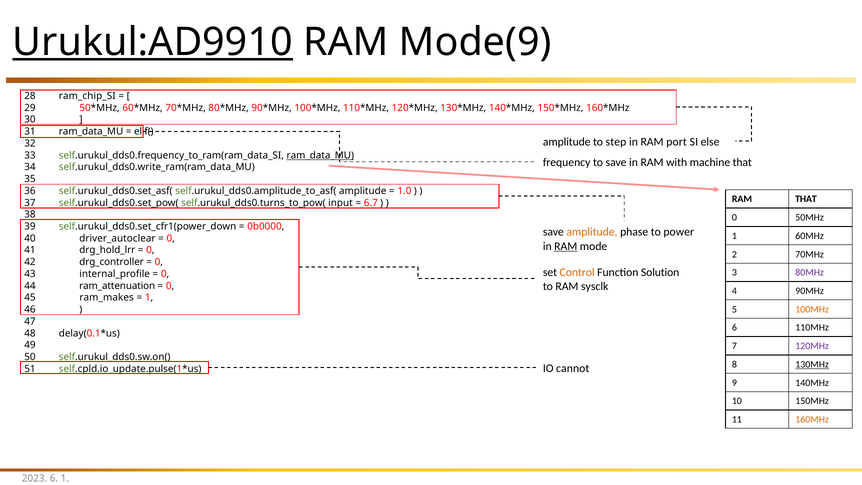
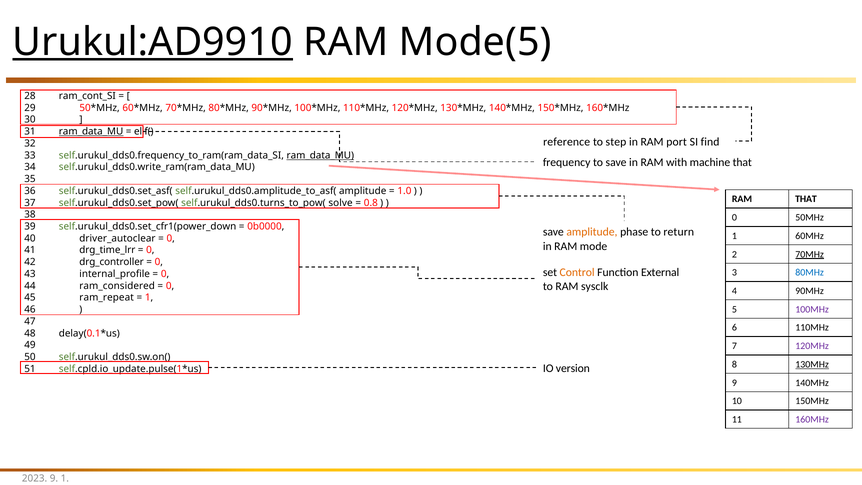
Mode(9: Mode(9 -> Mode(5
ram_chip_SI: ram_chip_SI -> ram_cont_SI
ram_data_MU at (91, 132) underline: none -> present
amplitude at (567, 142): amplitude -> reference
else: else -> find
input: input -> solve
6.7: 6.7 -> 0.8
power: power -> return
RAM at (566, 246) underline: present -> none
drg_hold_lrr: drg_hold_lrr -> drg_time_lrr
70MHz underline: none -> present
Solution: Solution -> External
80MHz colour: purple -> blue
ram_attenuation: ram_attenuation -> ram_considered
ram_makes: ram_makes -> ram_repeat
100MHz colour: orange -> purple
cannot: cannot -> version
160MHz colour: orange -> purple
2023 6: 6 -> 9
